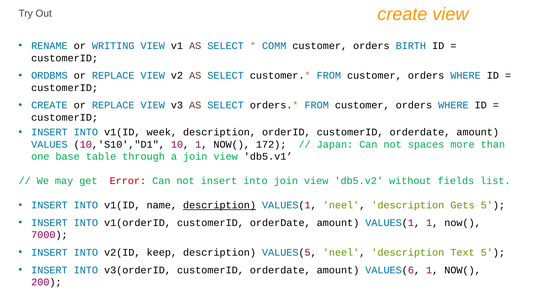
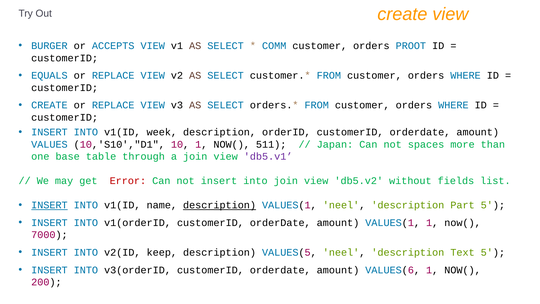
RENAME: RENAME -> BURGER
WRITING: WRITING -> ACCEPTS
BIRTH: BIRTH -> PROOT
ORDBMS: ORDBMS -> EQUALS
172: 172 -> 511
db5.v1 colour: black -> purple
INSERT at (49, 205) underline: none -> present
Gets: Gets -> Part
